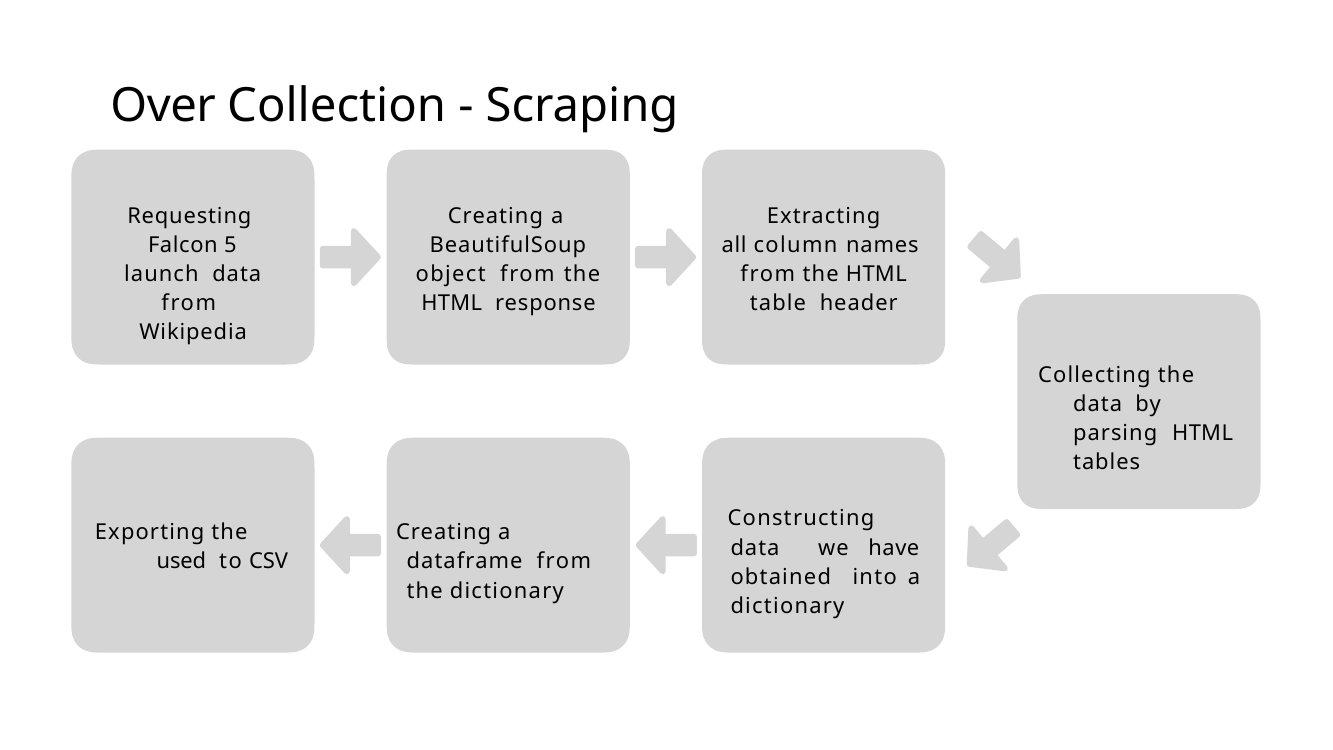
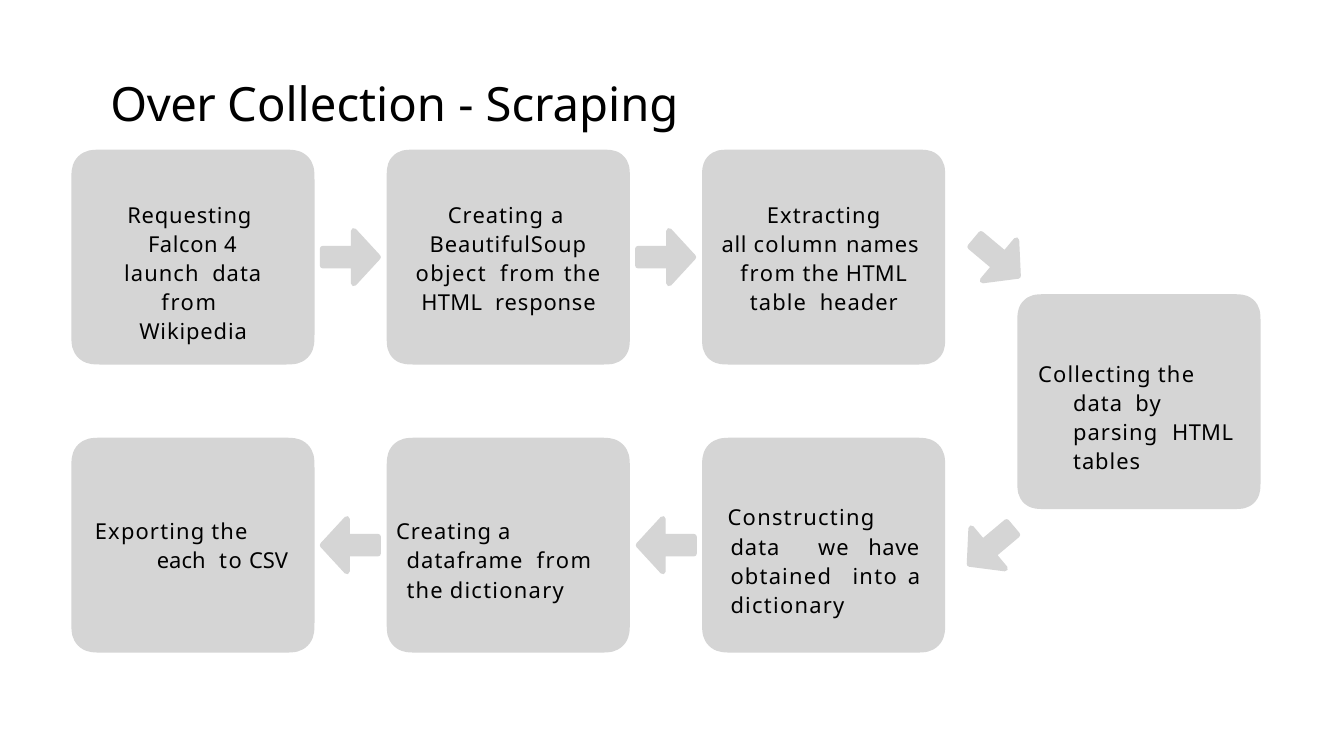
5: 5 -> 4
used: used -> each
